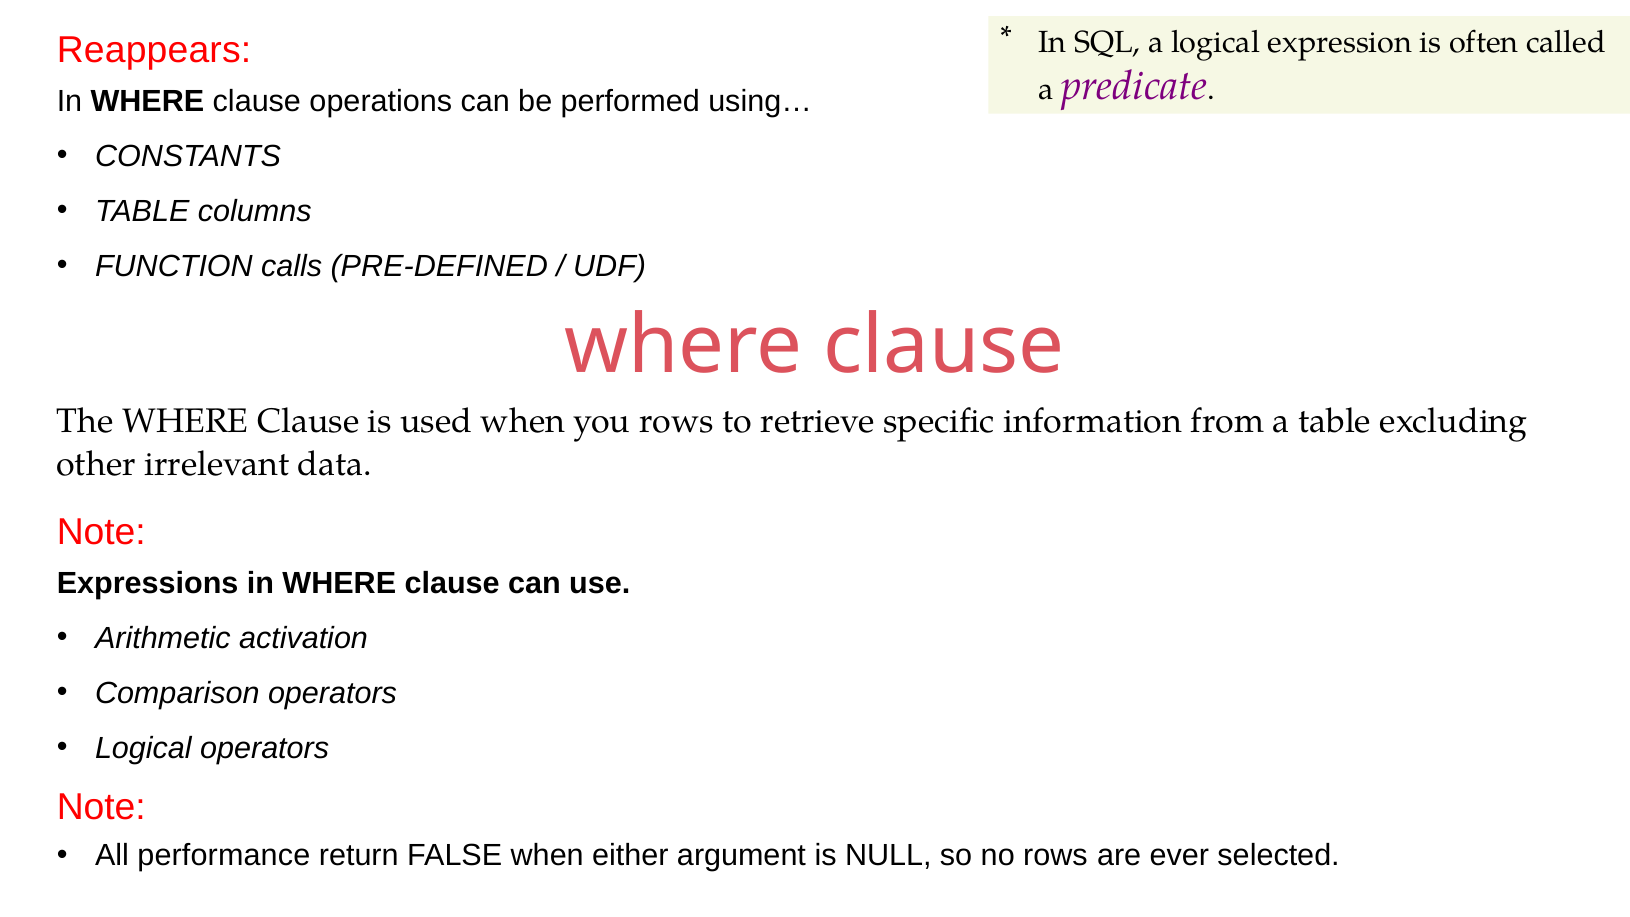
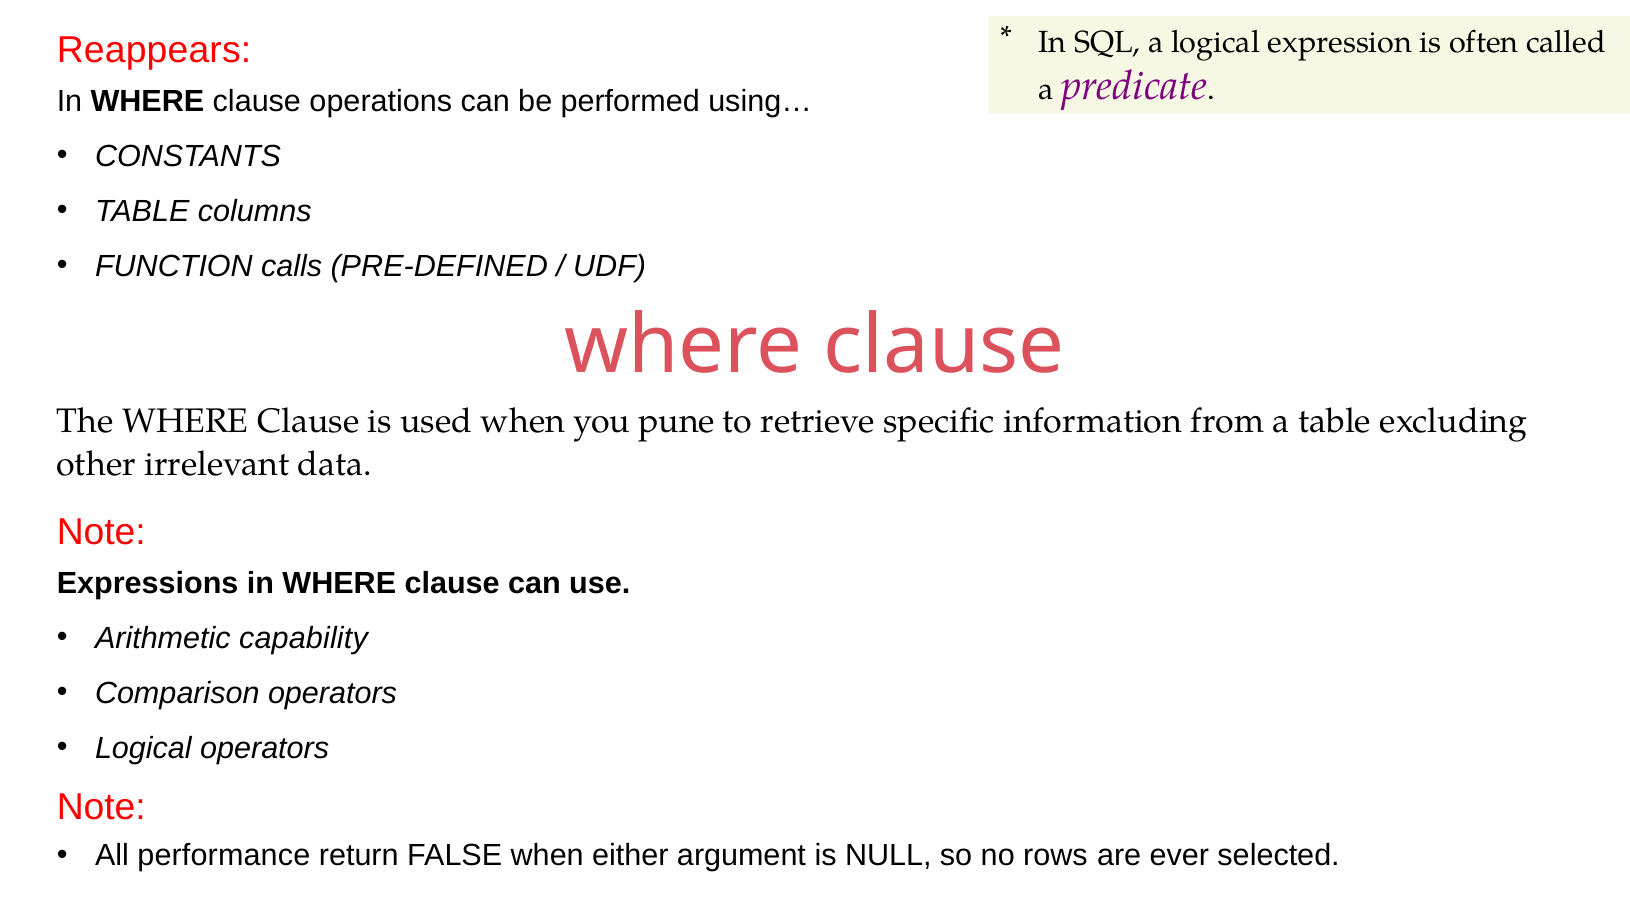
you rows: rows -> pune
activation: activation -> capability
